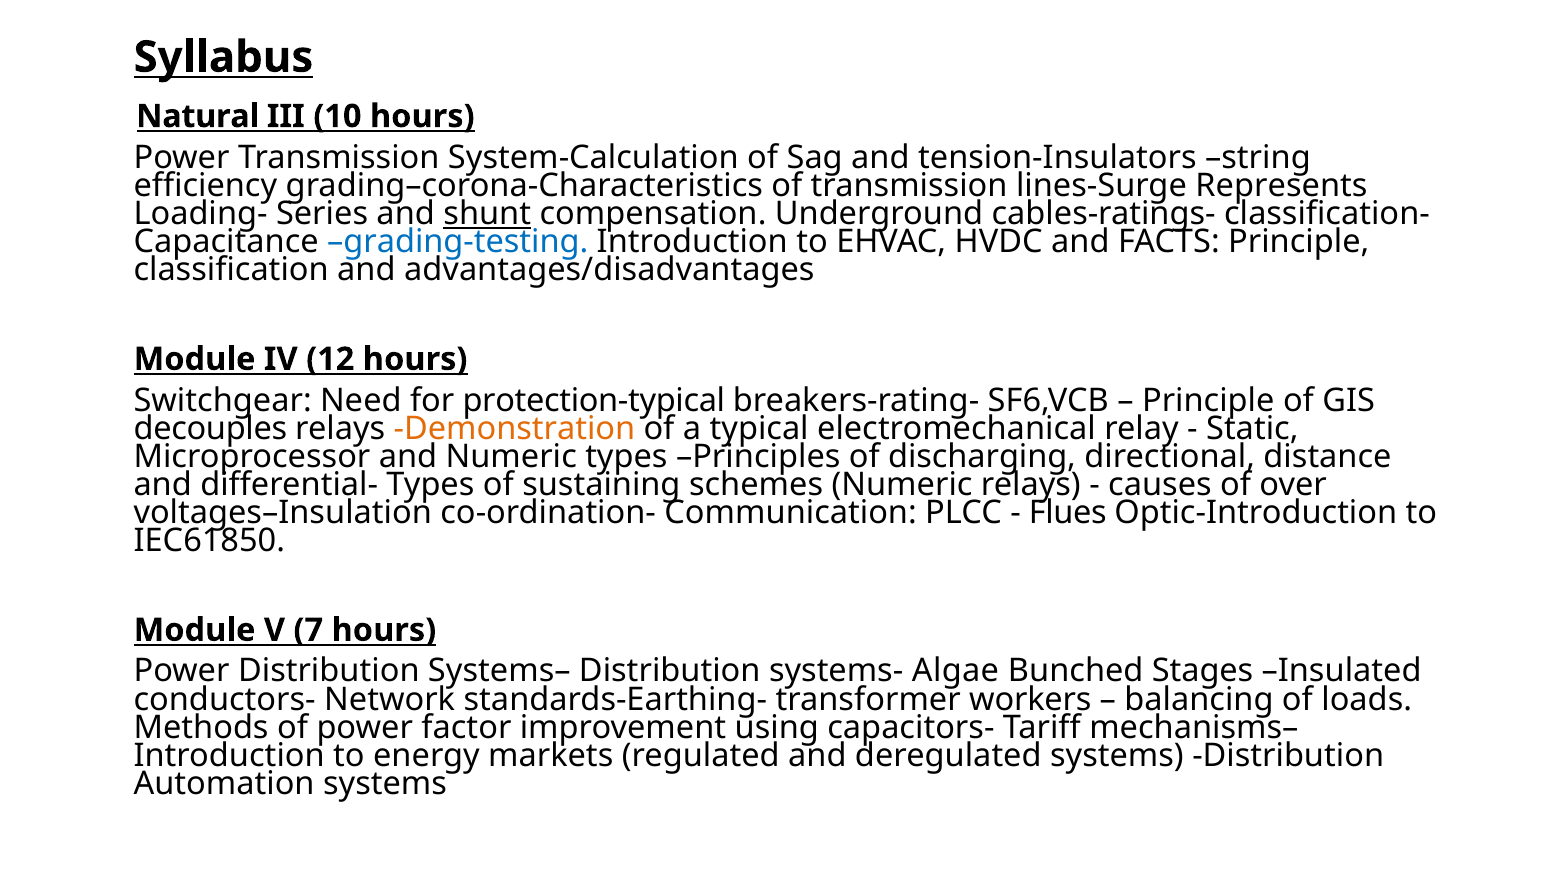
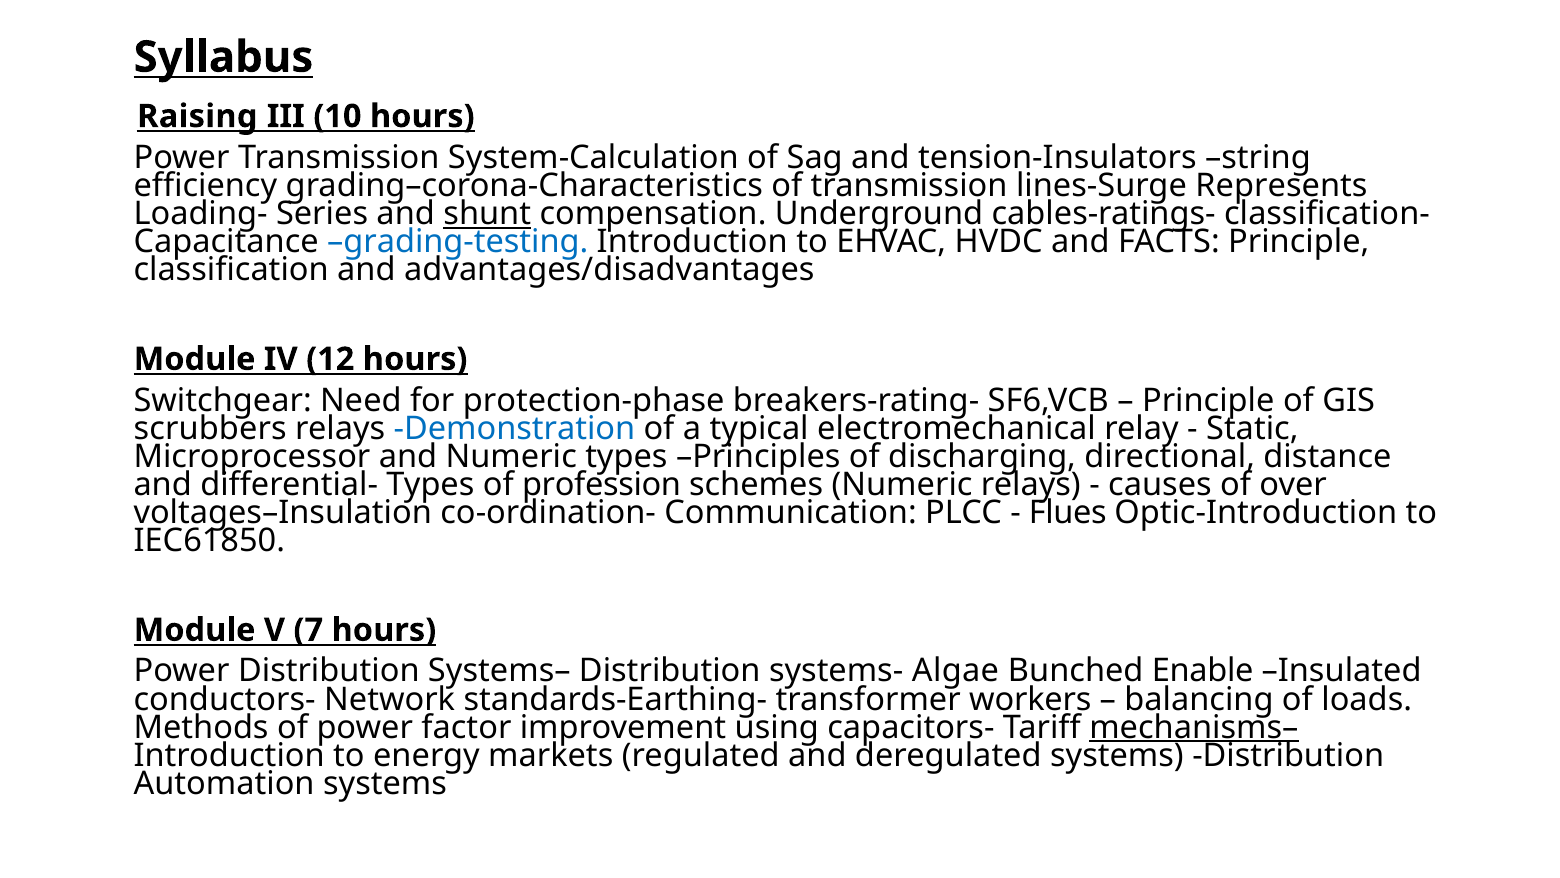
Natural: Natural -> Raising
protection-typical: protection-typical -> protection-phase
decouples: decouples -> scrubbers
Demonstration colour: orange -> blue
sustaining: sustaining -> profession
Stages: Stages -> Enable
mechanisms– underline: none -> present
